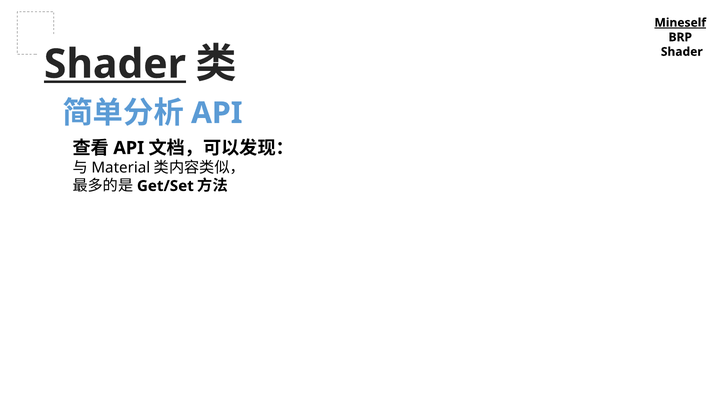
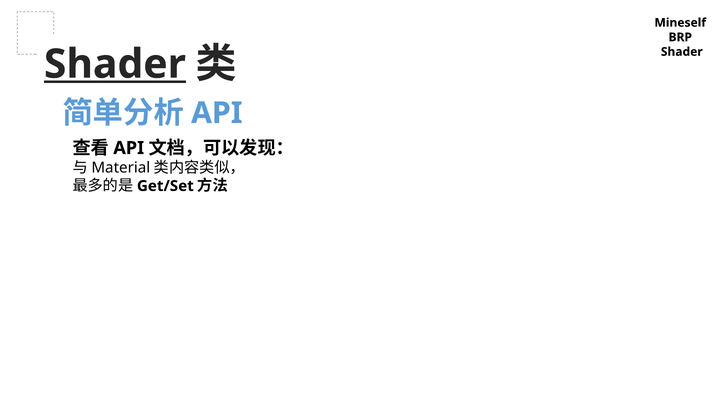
Mineself underline: present -> none
